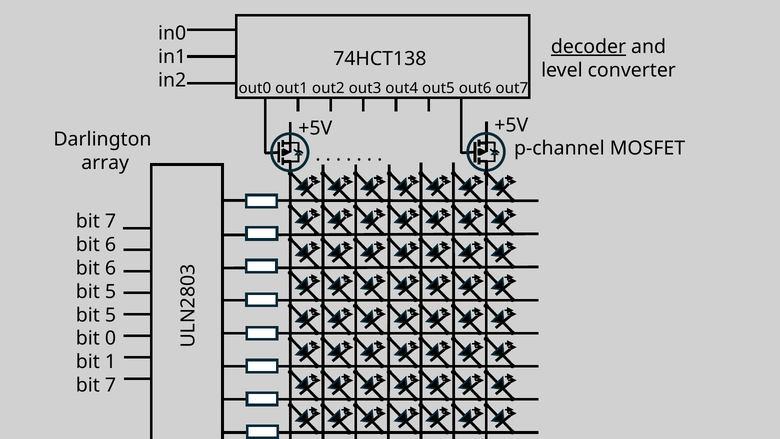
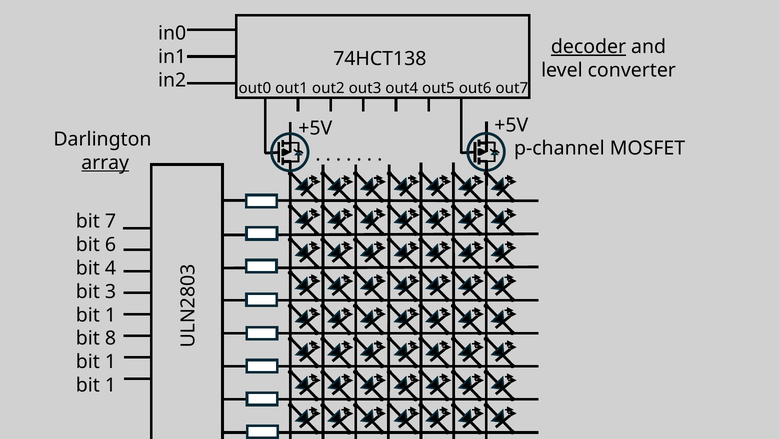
array underline: none -> present
6 at (111, 268): 6 -> 4
5 at (111, 292): 5 -> 3
5 at (111, 315): 5 -> 1
bit 0: 0 -> 8
7 at (111, 385): 7 -> 1
